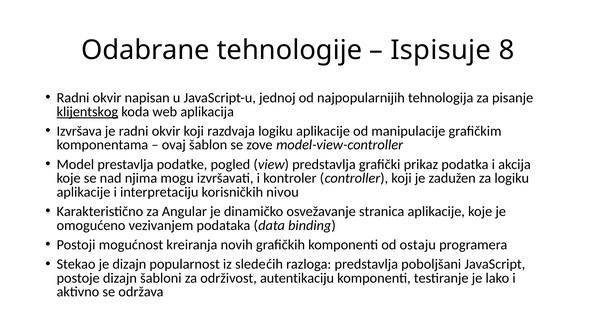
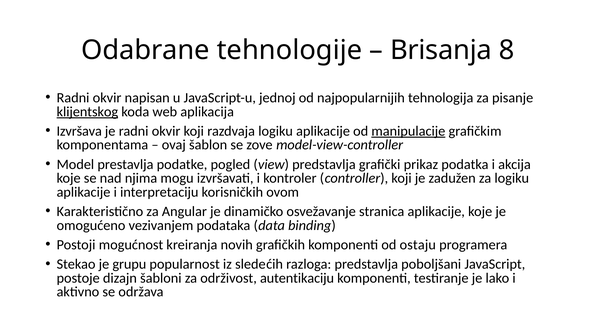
Ispisuje: Ispisuje -> Brisanja
manipulacije underline: none -> present
nivou: nivou -> ovom
je dizajn: dizajn -> grupu
